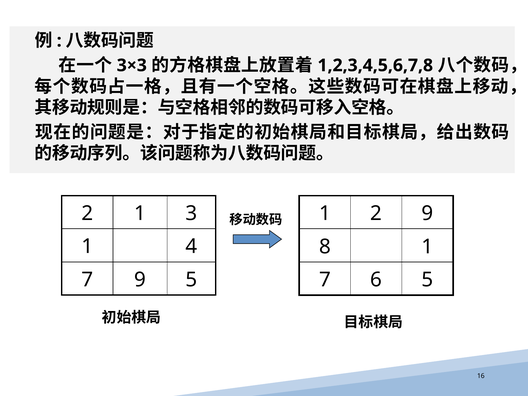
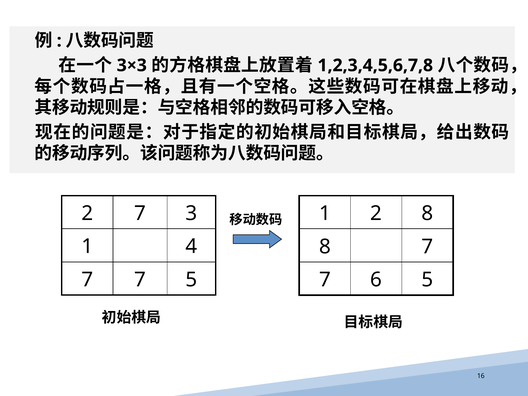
2 1: 1 -> 7
2 9: 9 -> 8
8 1: 1 -> 7
9 at (140, 280): 9 -> 7
